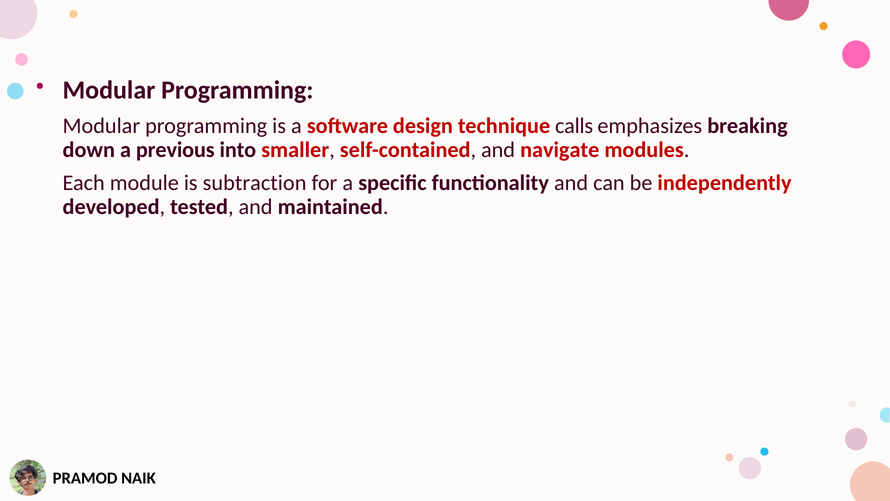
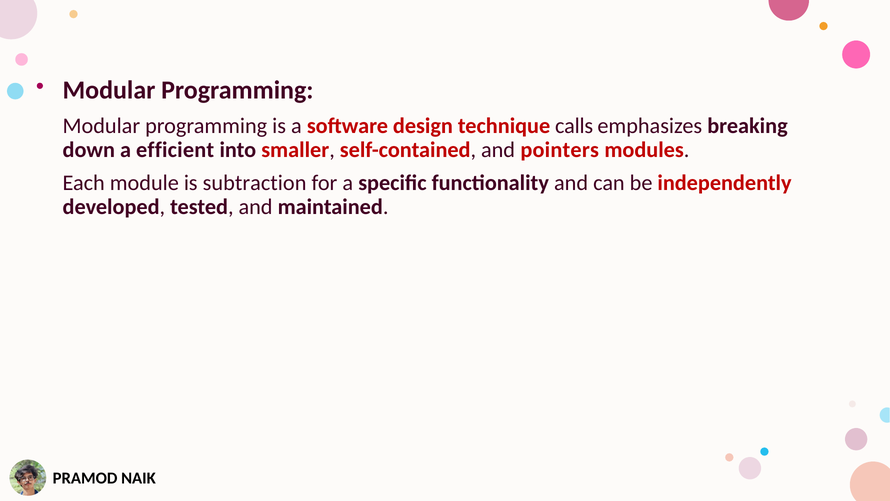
previous: previous -> efficient
navigate: navigate -> pointers
